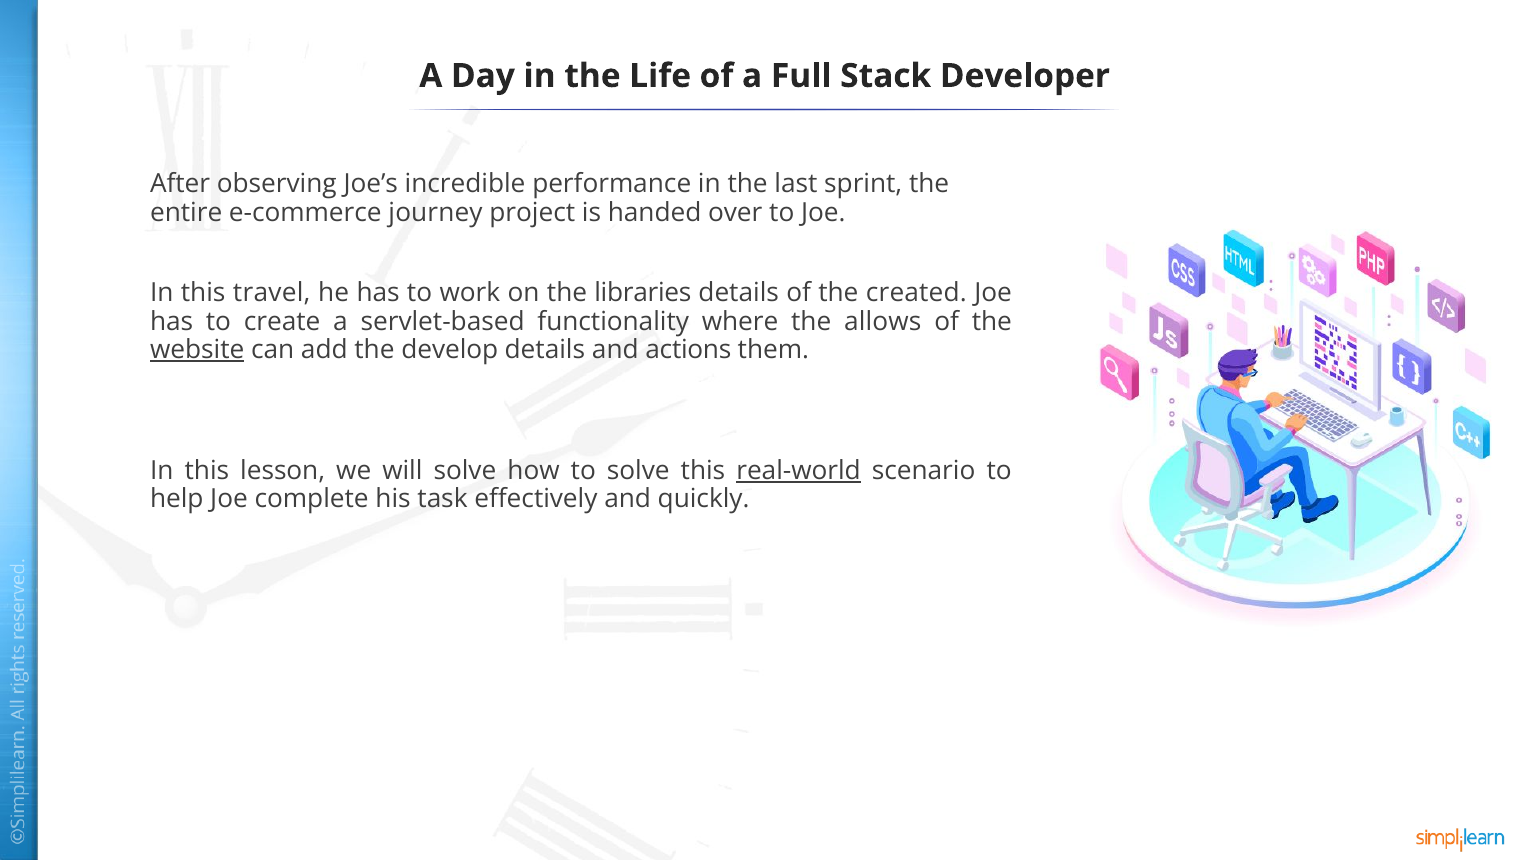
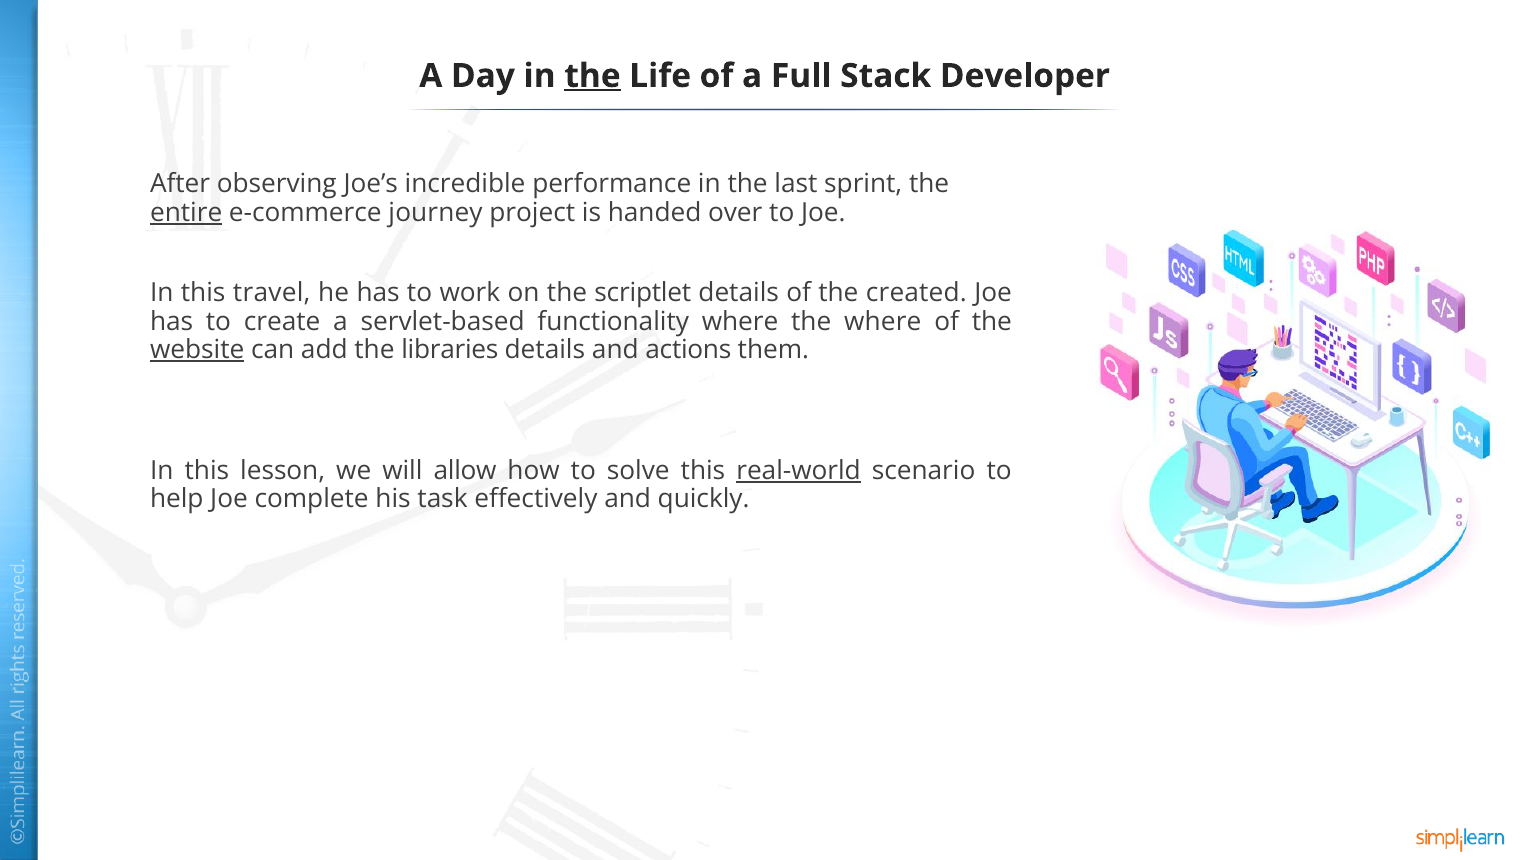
the at (592, 76) underline: none -> present
entire underline: none -> present
libraries: libraries -> scriptlet
the allows: allows -> where
develop: develop -> libraries
will solve: solve -> allow
